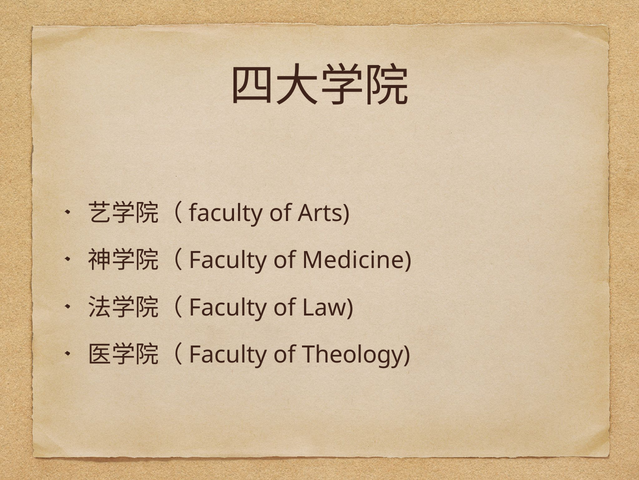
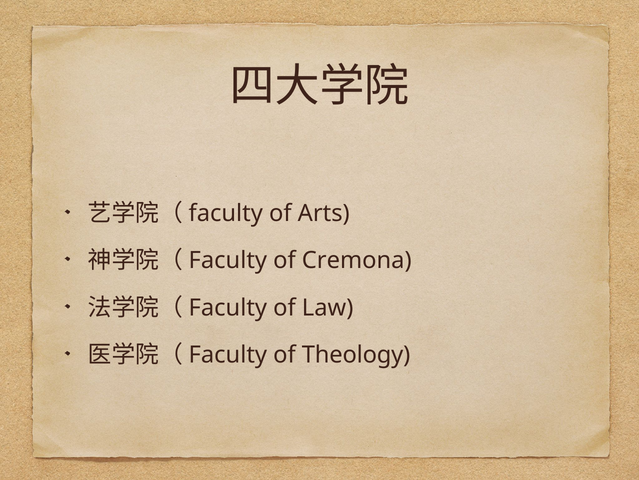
Medicine: Medicine -> Cremona
